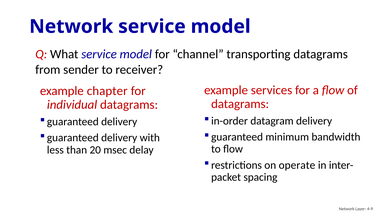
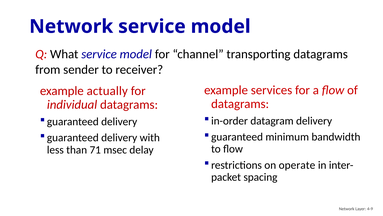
chapter: chapter -> actually
20: 20 -> 71
